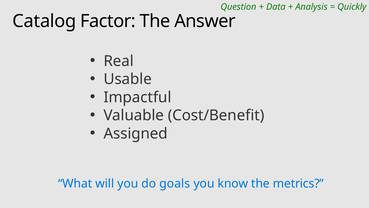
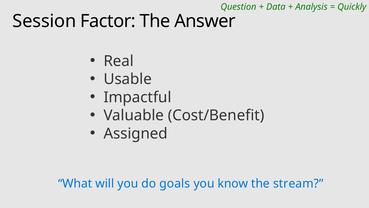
Catalog: Catalog -> Session
metrics: metrics -> stream
